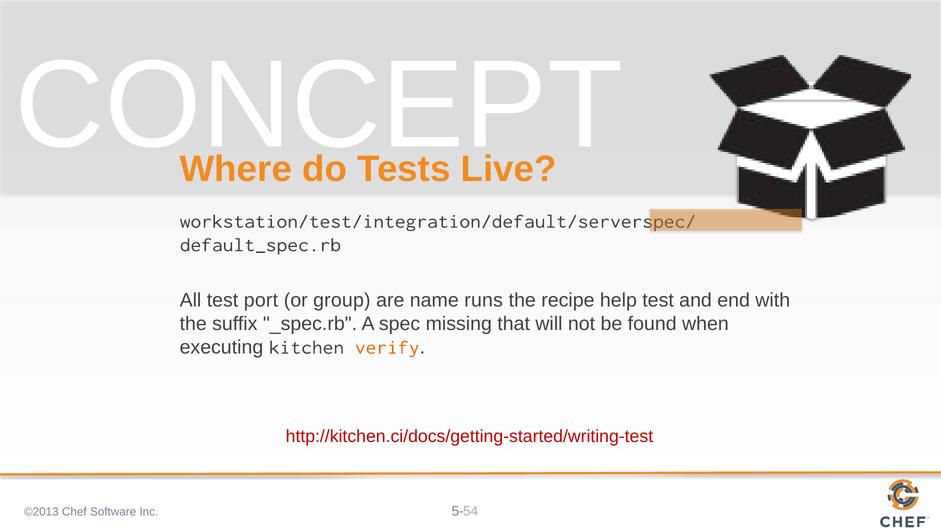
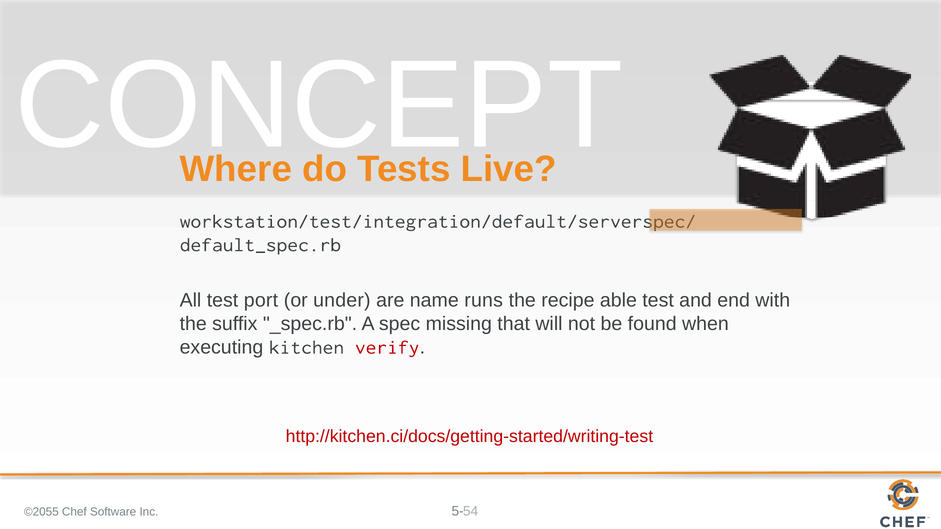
group: group -> under
help: help -> able
verify colour: orange -> red
©2013: ©2013 -> ©2055
